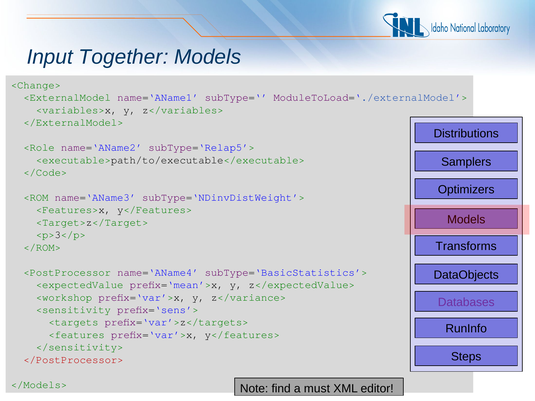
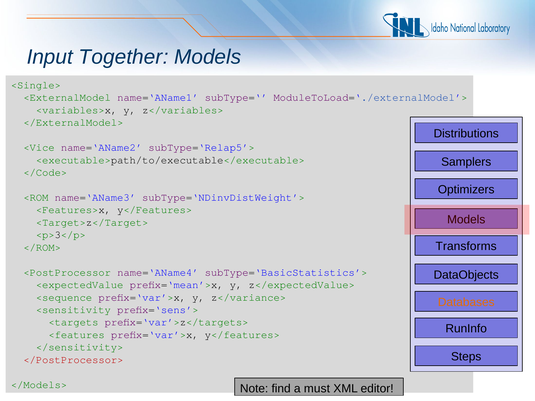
<Change>: <Change> -> <Single>
<Role: <Role -> <Vice
<workshop: <workshop -> <sequence
Databases colour: purple -> orange
